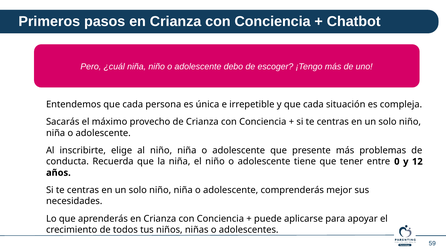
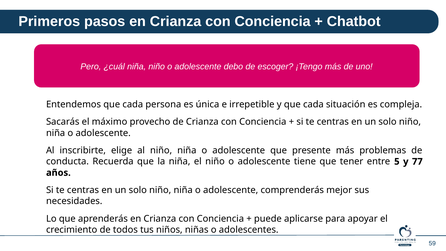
0: 0 -> 5
12: 12 -> 77
